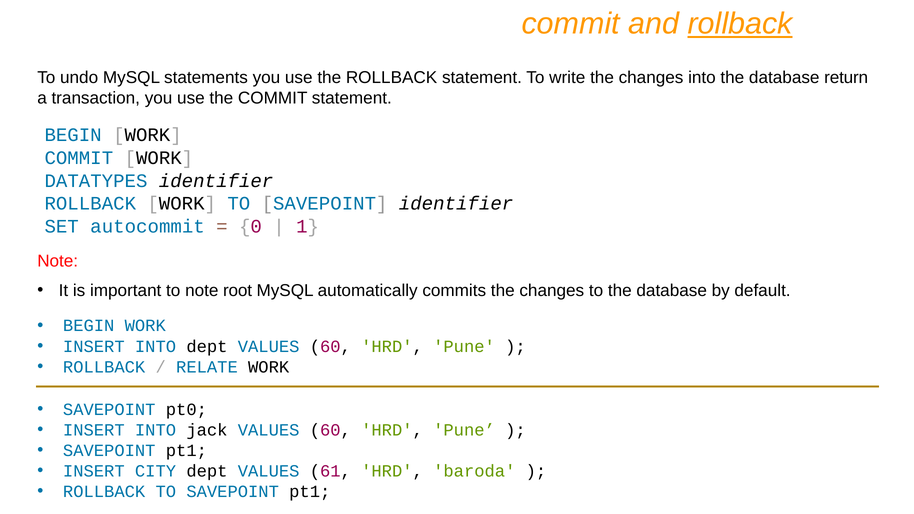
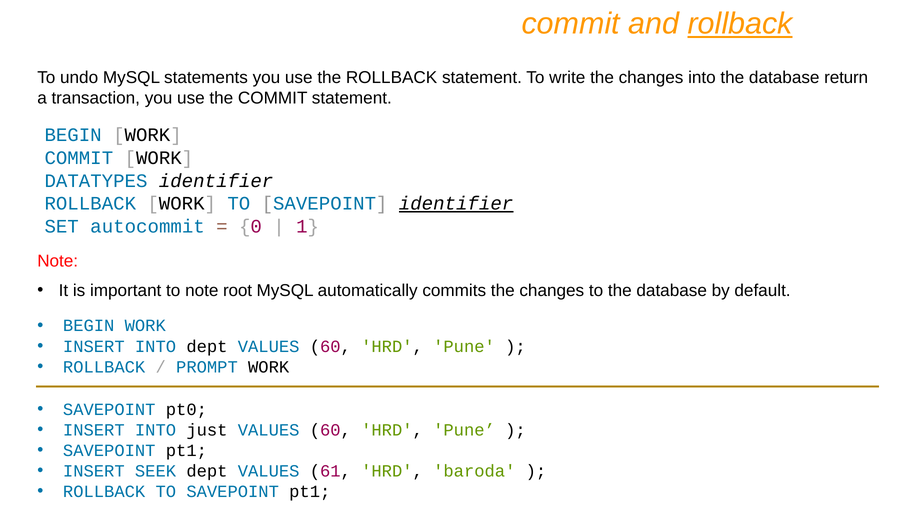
identifier at (456, 204) underline: none -> present
RELATE: RELATE -> PROMPT
jack: jack -> just
CITY: CITY -> SEEK
